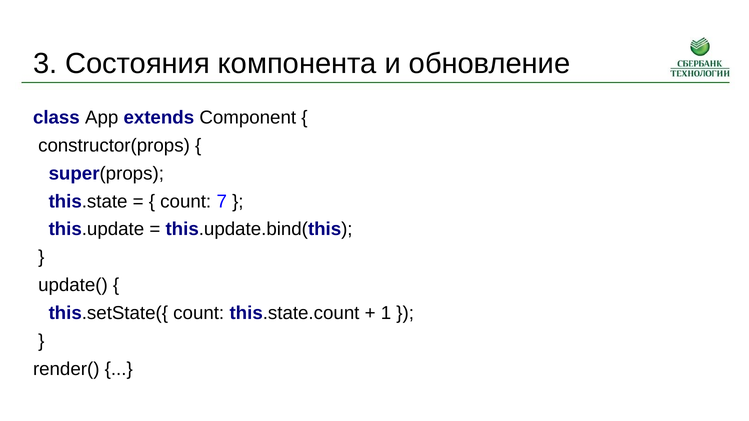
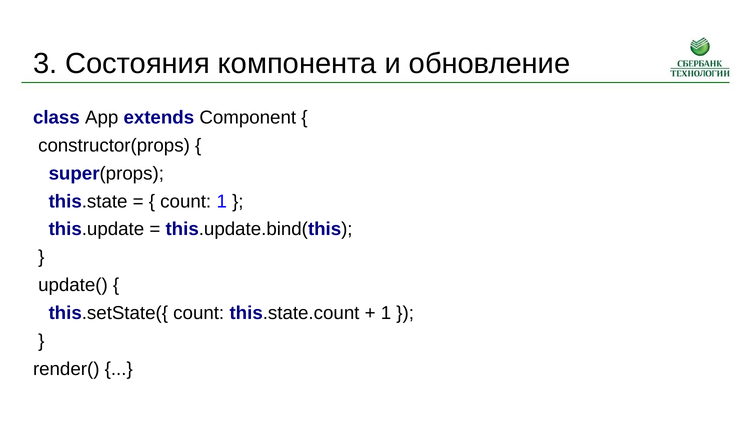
count 7: 7 -> 1
